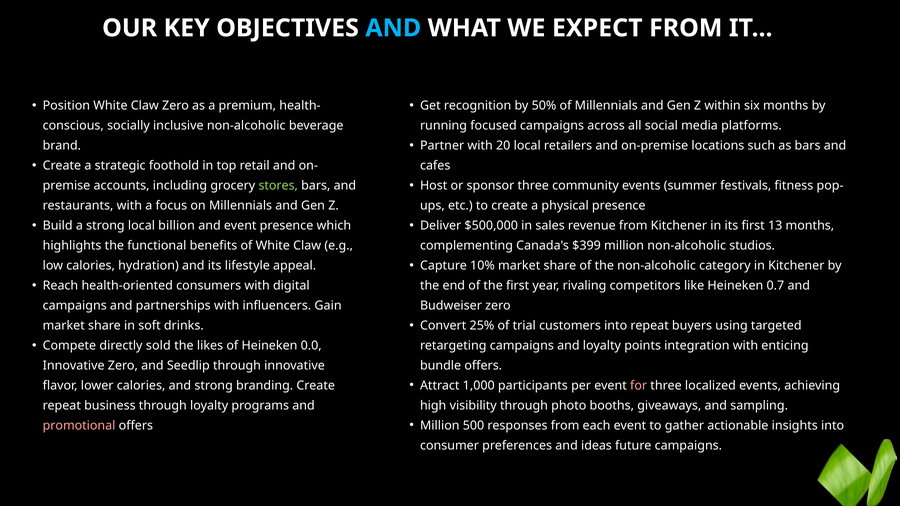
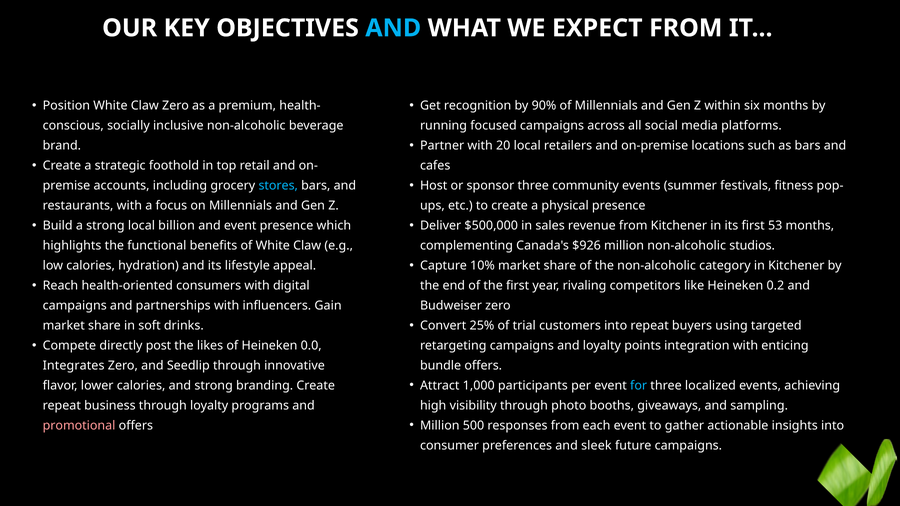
50%: 50% -> 90%
stores colour: light green -> light blue
13: 13 -> 53
$399: $399 -> $926
0.7: 0.7 -> 0.2
sold: sold -> post
Innovative at (74, 366): Innovative -> Integrates
for colour: pink -> light blue
ideas: ideas -> sleek
